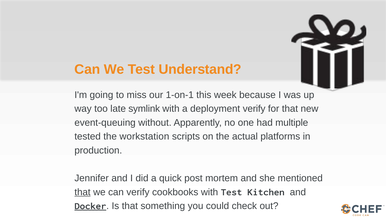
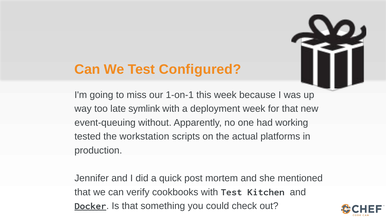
Understand: Understand -> Configured
deployment verify: verify -> week
multiple: multiple -> working
that at (83, 192) underline: present -> none
